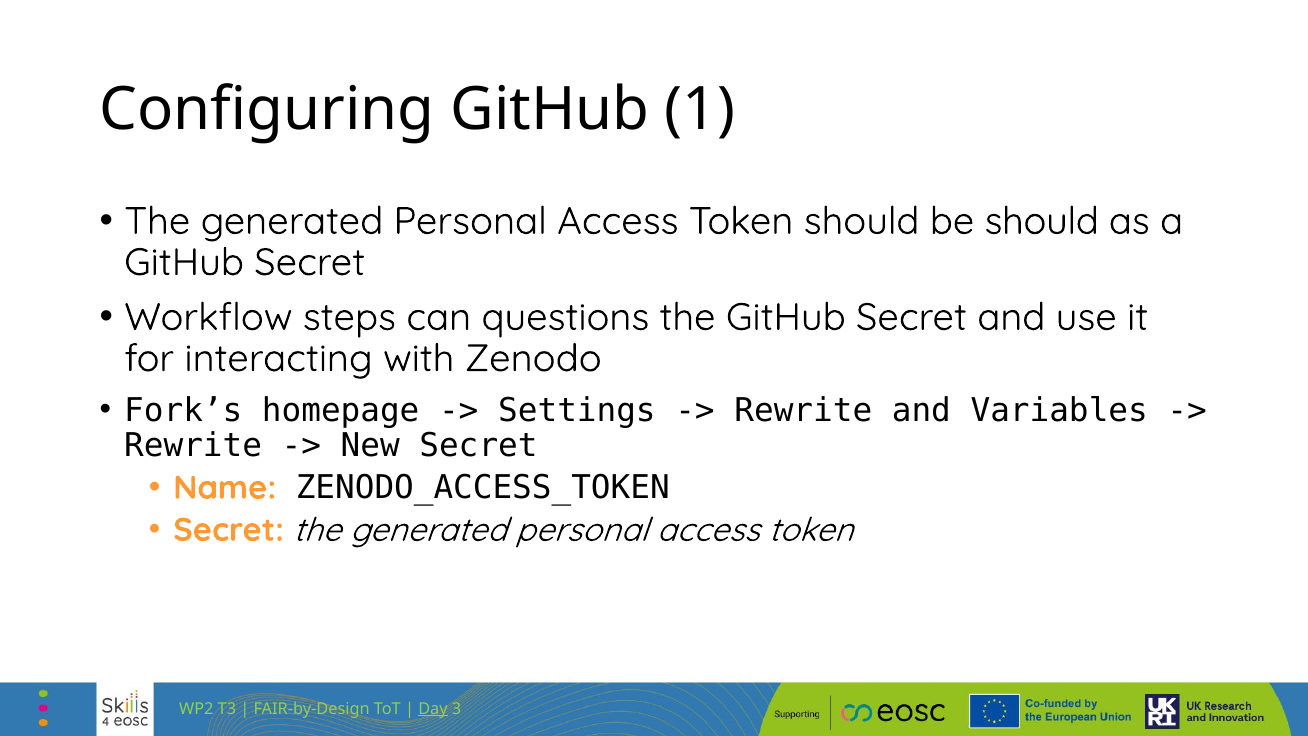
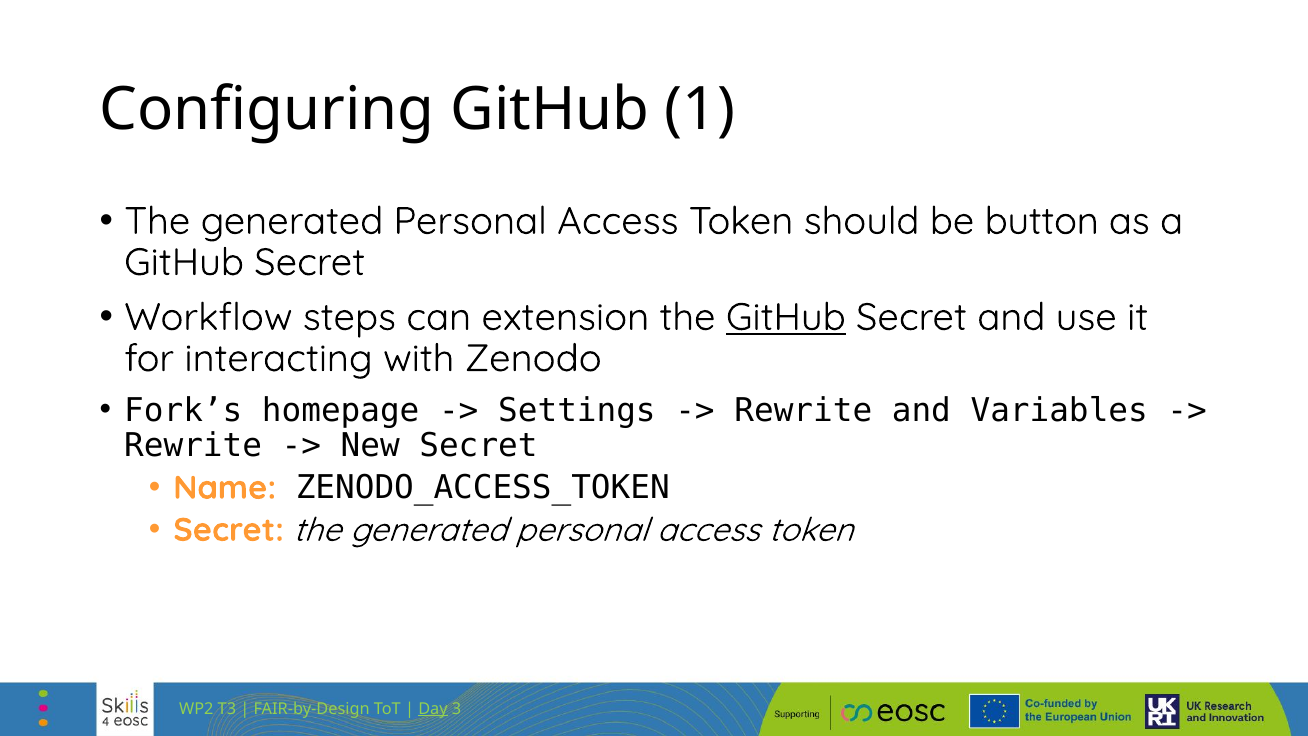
be should: should -> button
questions: questions -> extension
GitHub at (786, 317) underline: none -> present
